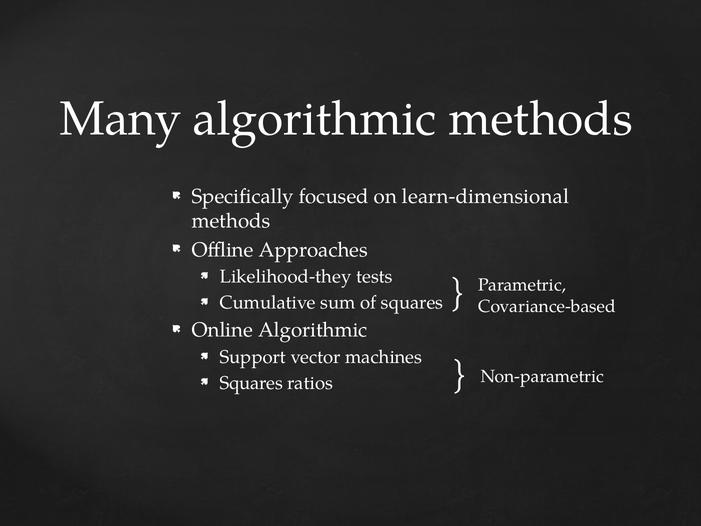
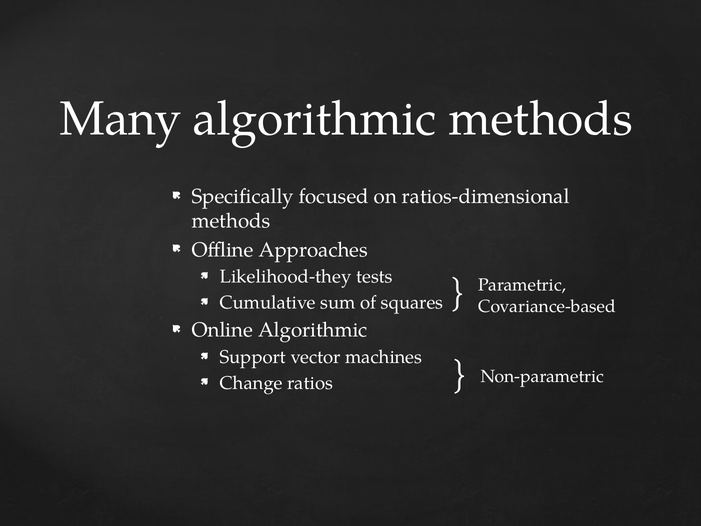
learn-dimensional: learn-dimensional -> ratios-dimensional
Squares at (251, 383): Squares -> Change
